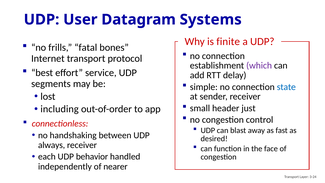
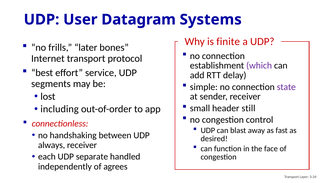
fatal: fatal -> later
state colour: blue -> purple
just: just -> still
behavior: behavior -> separate
nearer: nearer -> agrees
